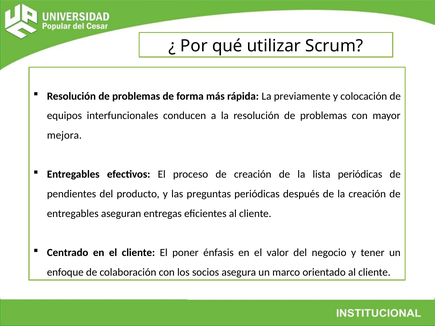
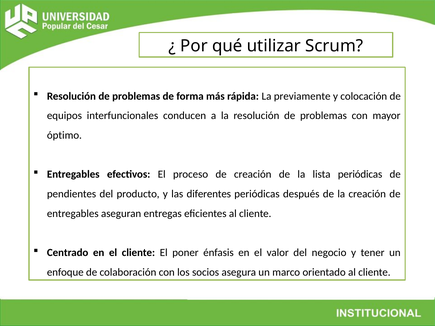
mejora: mejora -> óptimo
preguntas: preguntas -> diferentes
